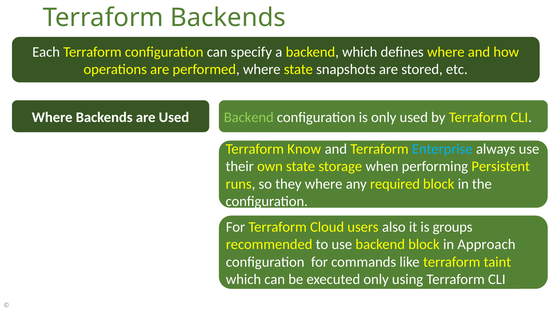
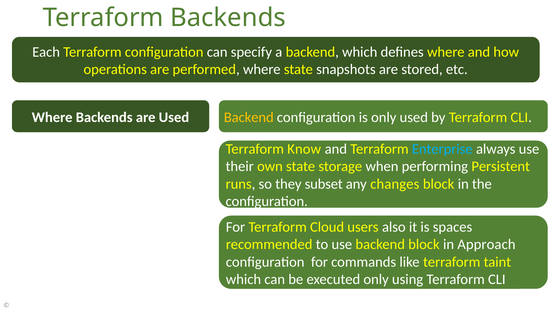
Backend at (249, 117) colour: light green -> yellow
they where: where -> subset
required: required -> changes
groups: groups -> spaces
